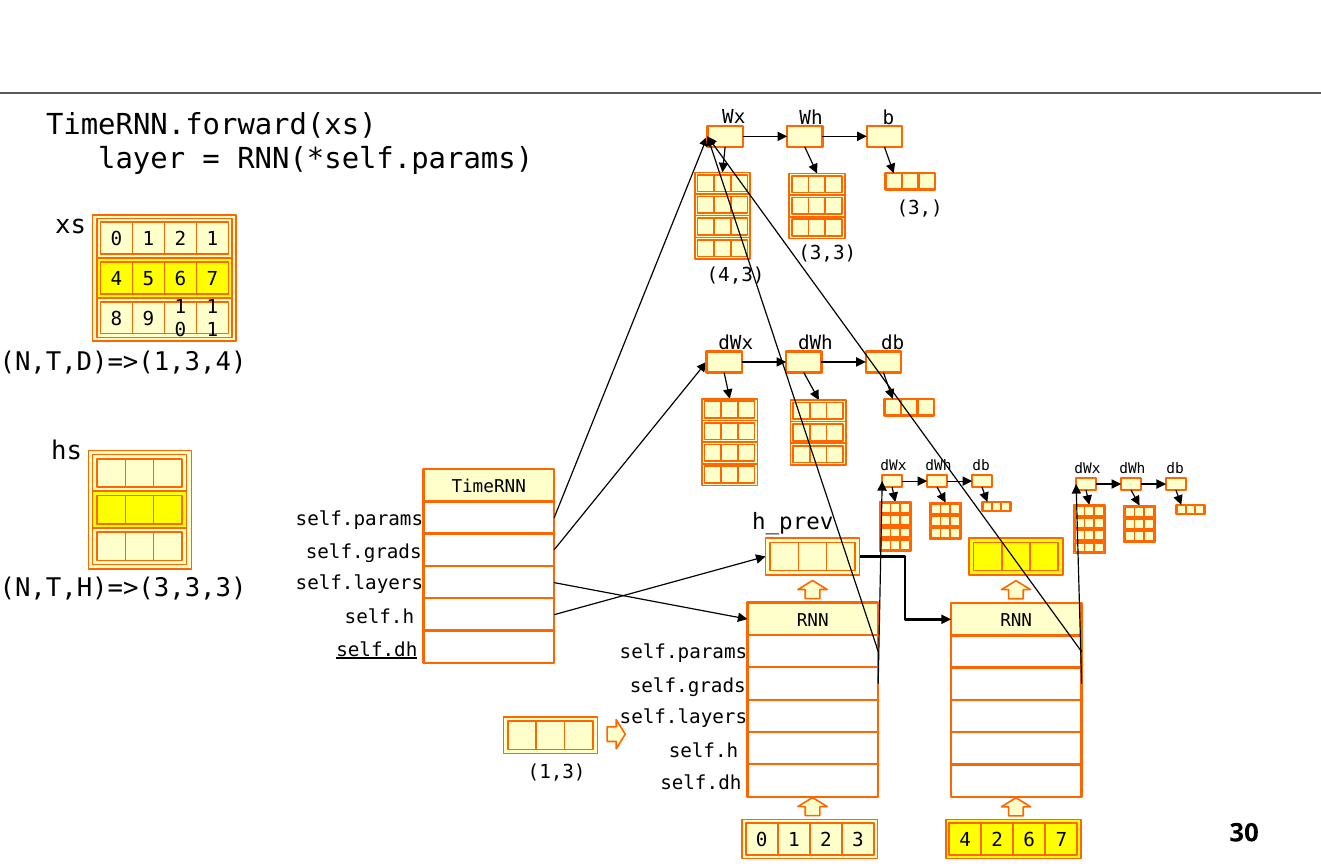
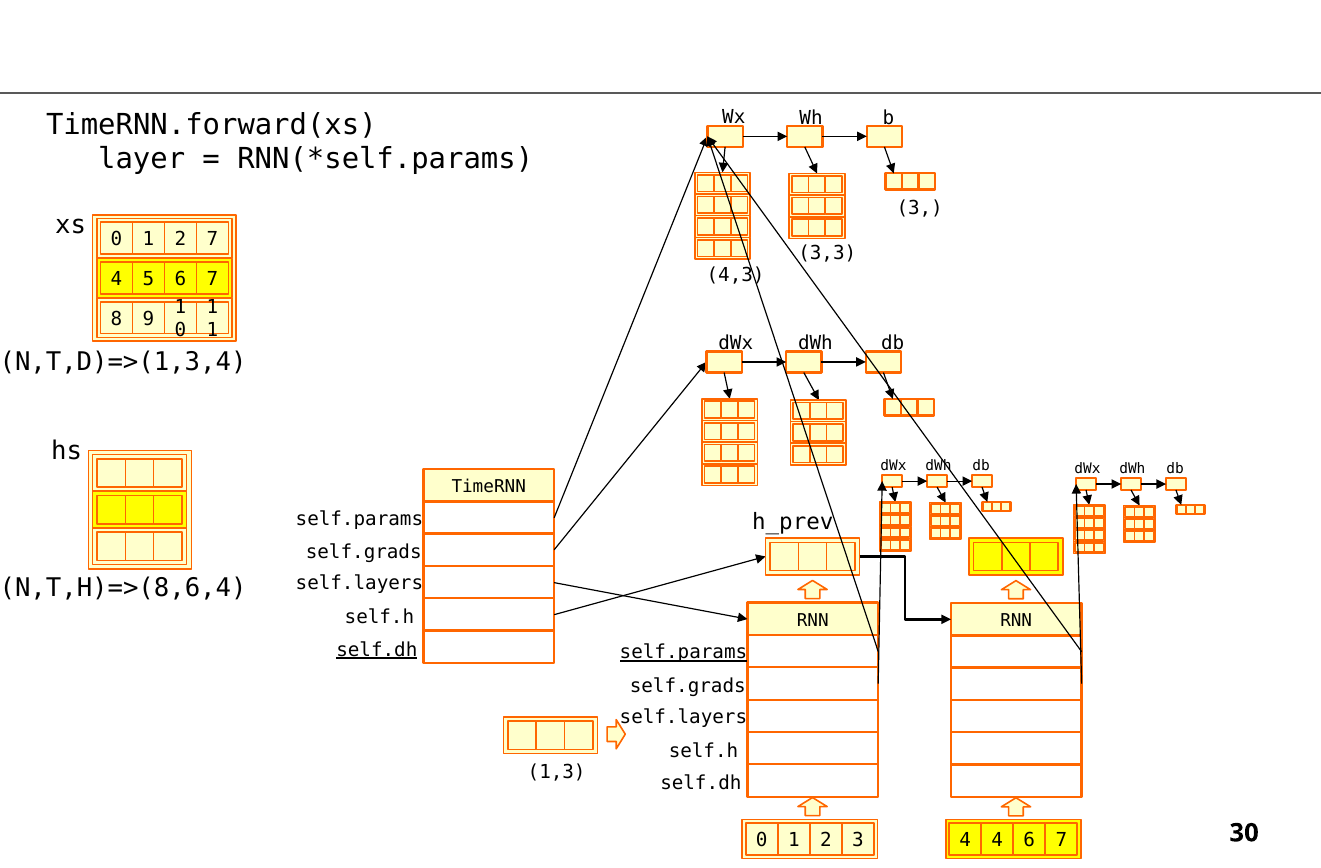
2 1: 1 -> 7
N,T,H)=>(3,3,3: N,T,H)=>(3,3,3 -> N,T,H)=>(8,6,4
self.params at (683, 652) underline: none -> present
4 2: 2 -> 4
